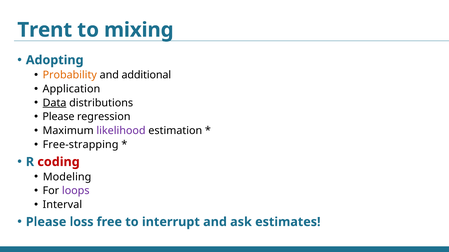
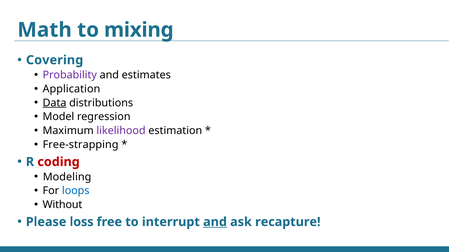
Trent: Trent -> Math
Adopting: Adopting -> Covering
Probability colour: orange -> purple
additional: additional -> estimates
Please at (58, 117): Please -> Model
loops colour: purple -> blue
Interval: Interval -> Without
and at (215, 222) underline: none -> present
estimates: estimates -> recapture
